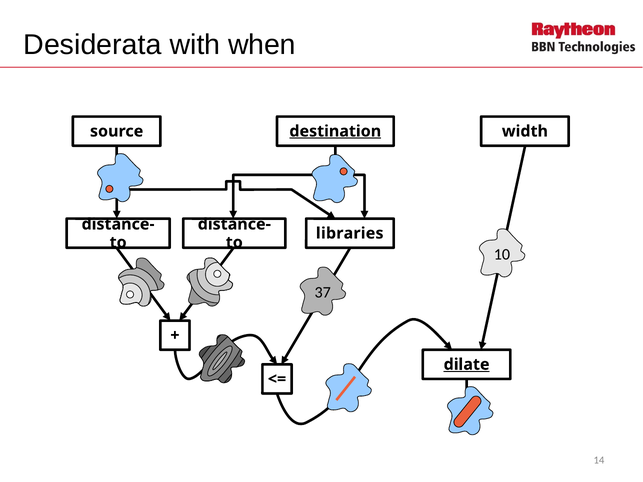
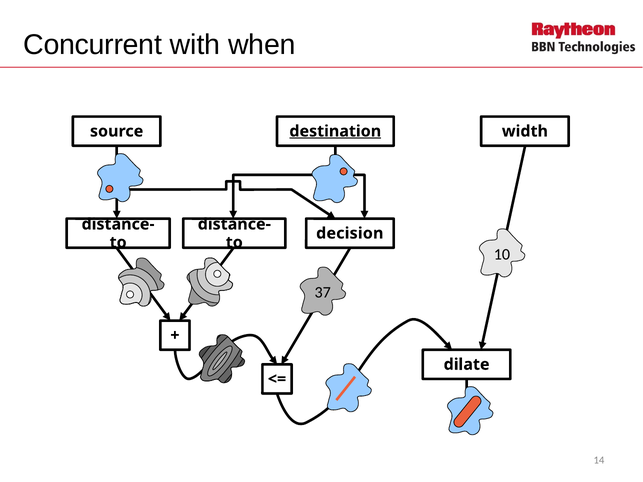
Desiderata: Desiderata -> Concurrent
libraries: libraries -> decision
dilate underline: present -> none
